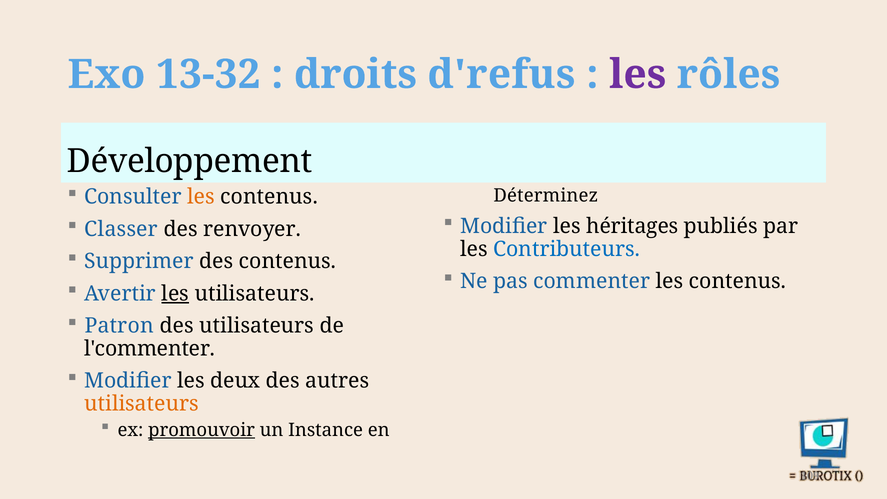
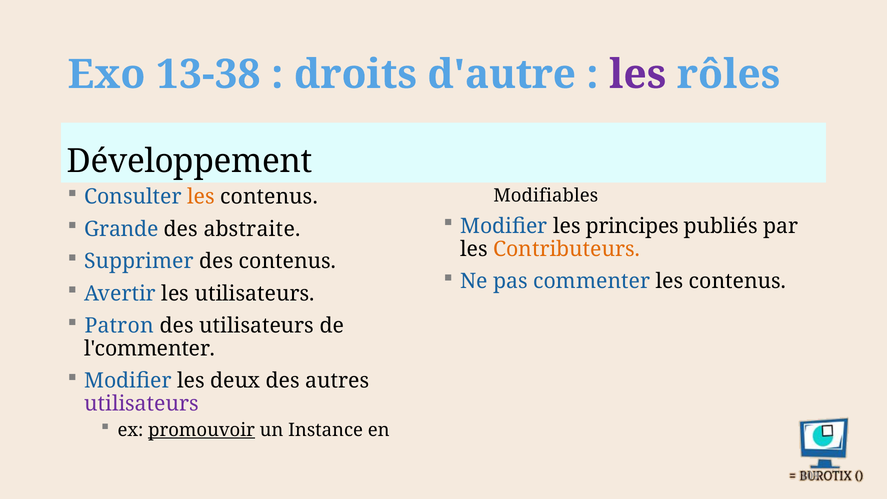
13-32: 13-32 -> 13-38
d'refus: d'refus -> d'autre
Déterminez: Déterminez -> Modifiables
héritages: héritages -> principes
Classer: Classer -> Grande
renvoyer: renvoyer -> abstraite
Contributeurs colour: blue -> orange
les at (175, 294) underline: present -> none
utilisateurs at (142, 404) colour: orange -> purple
